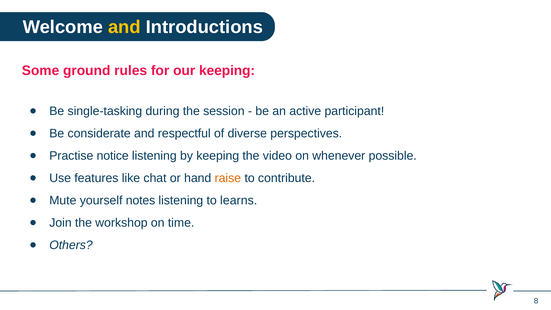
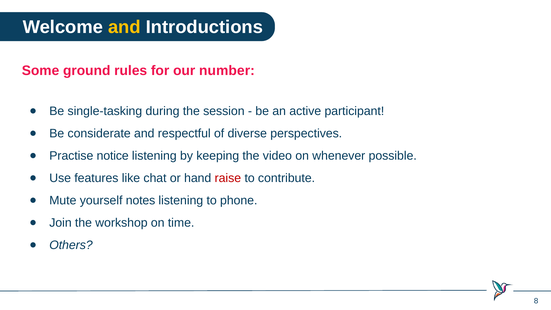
our keeping: keeping -> number
raise colour: orange -> red
learns: learns -> phone
